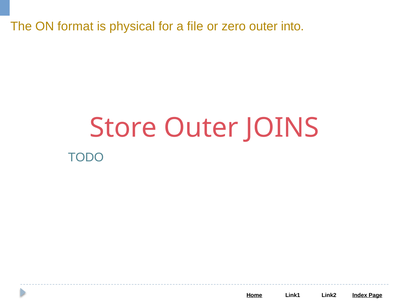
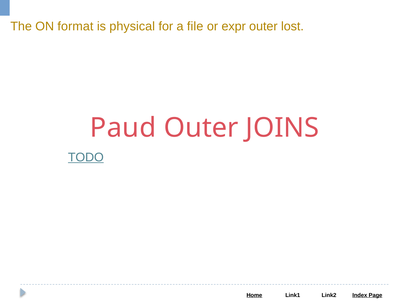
zero: zero -> expr
into: into -> lost
Store: Store -> Paud
TODO underline: none -> present
